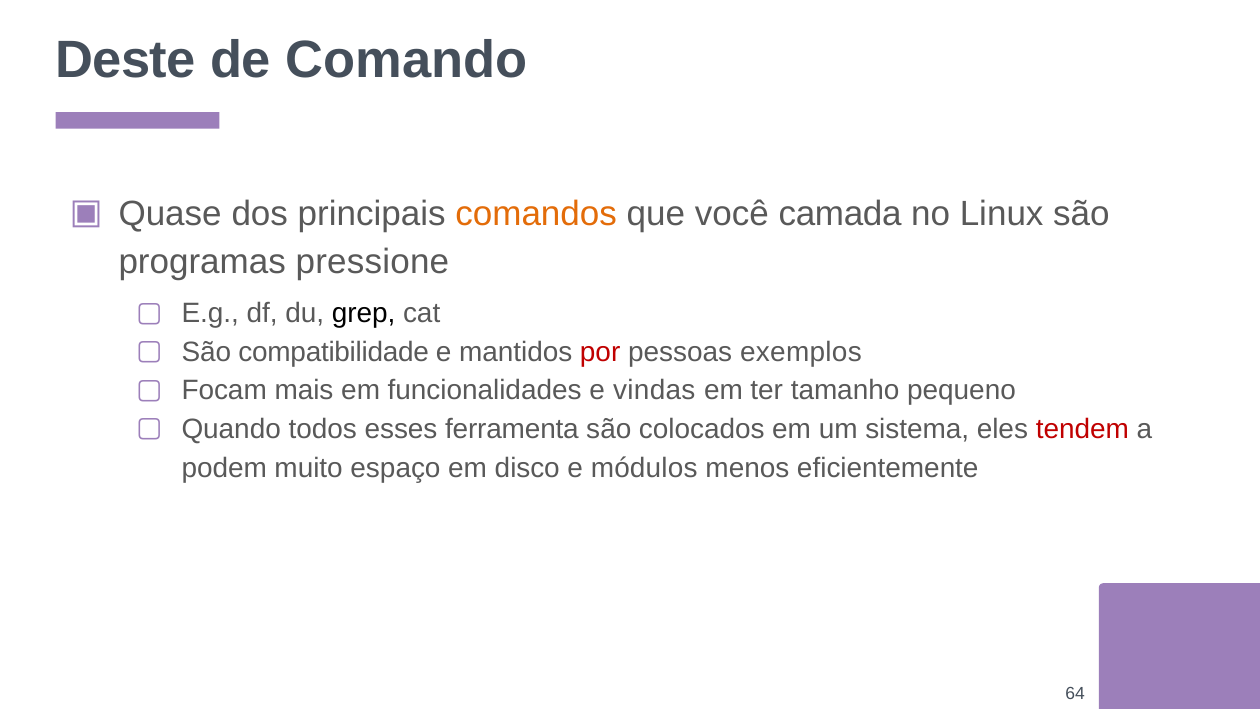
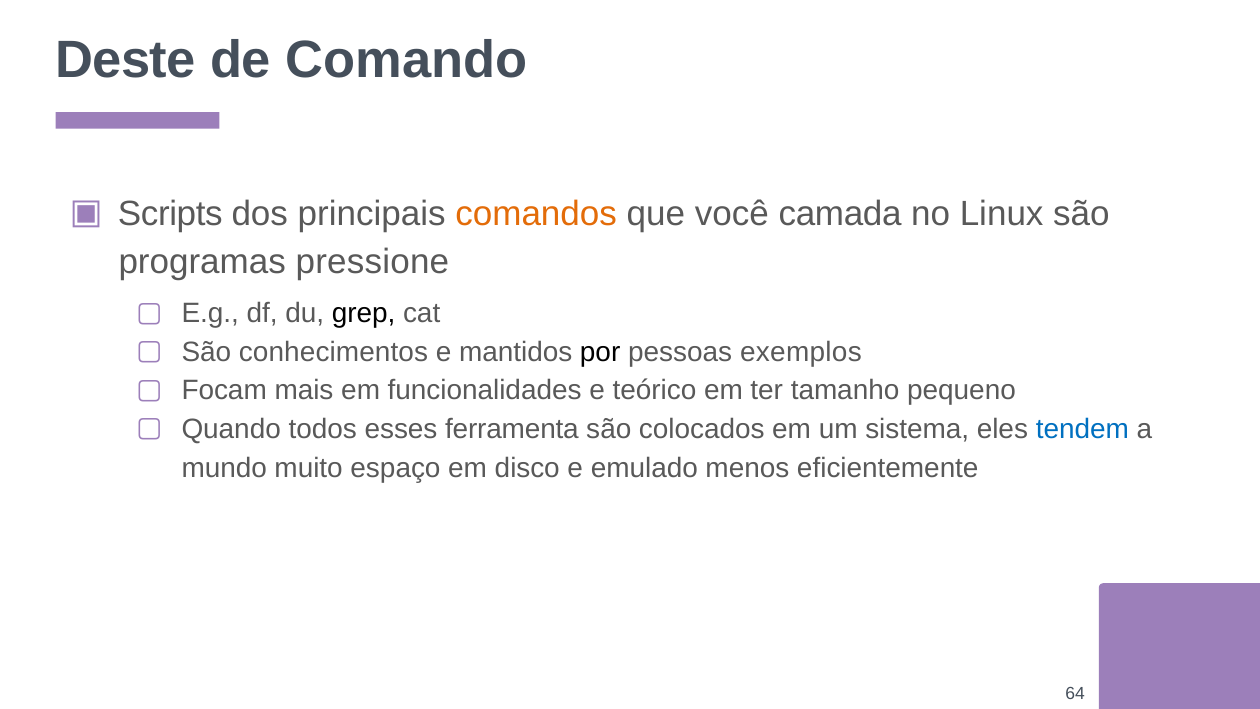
Quase: Quase -> Scripts
compatibilidade: compatibilidade -> conhecimentos
por colour: red -> black
vindas: vindas -> teórico
tendem colour: red -> blue
podem: podem -> mundo
módulos: módulos -> emulado
